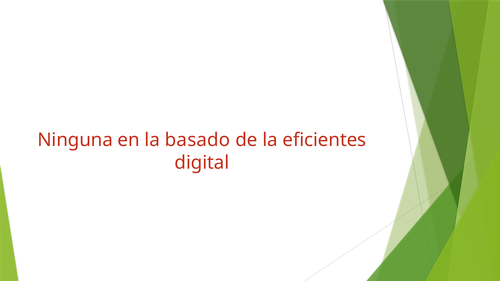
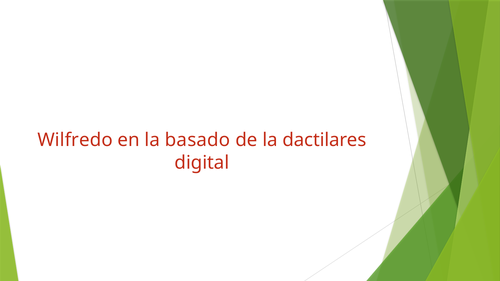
Ninguna: Ninguna -> Wilfredo
eficientes: eficientes -> dactilares
